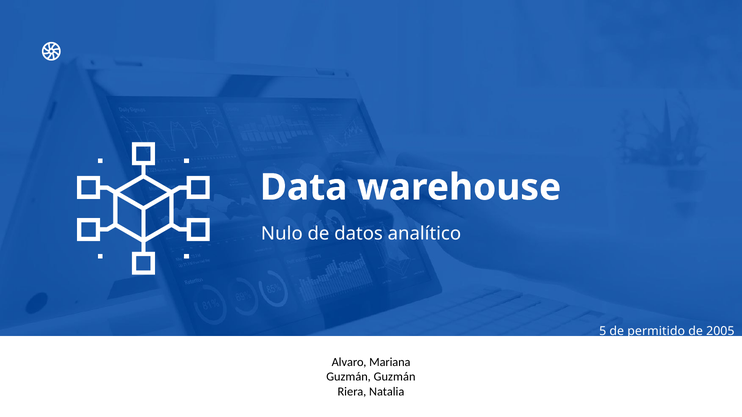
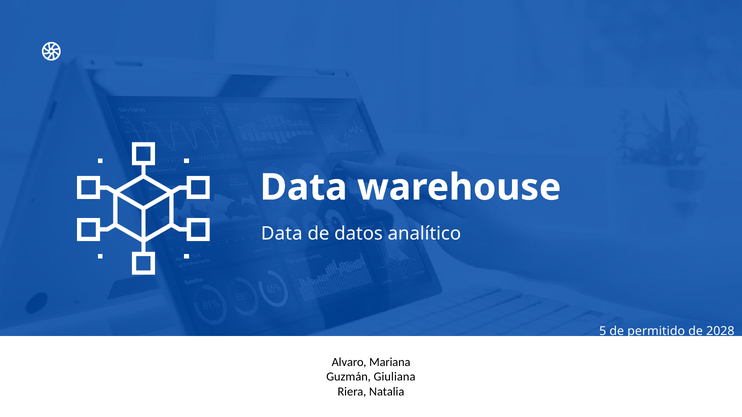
Nulo at (282, 234): Nulo -> Data
2005: 2005 -> 2028
Guzmán Guzmán: Guzmán -> Giuliana
